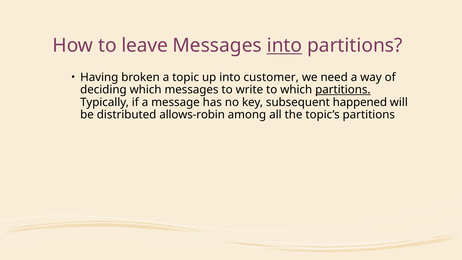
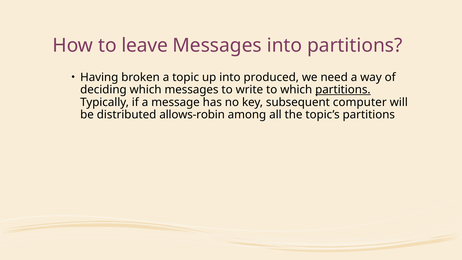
into at (284, 45) underline: present -> none
customer: customer -> produced
happened: happened -> computer
